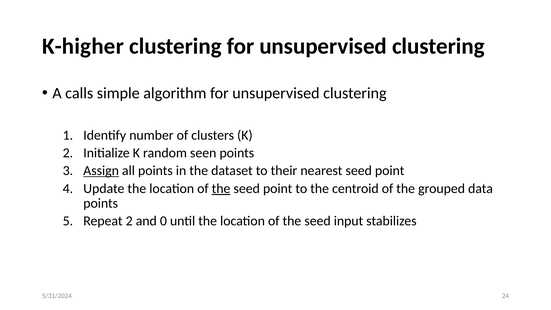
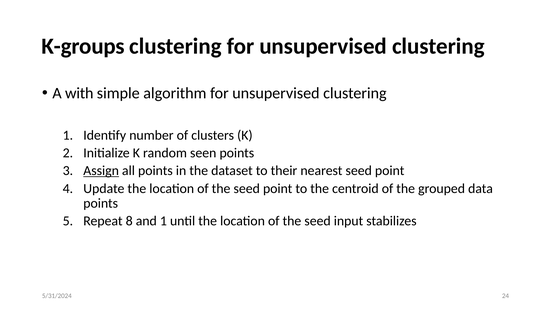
K-higher: K-higher -> K-groups
calls: calls -> with
the at (221, 188) underline: present -> none
Repeat 2: 2 -> 8
and 0: 0 -> 1
